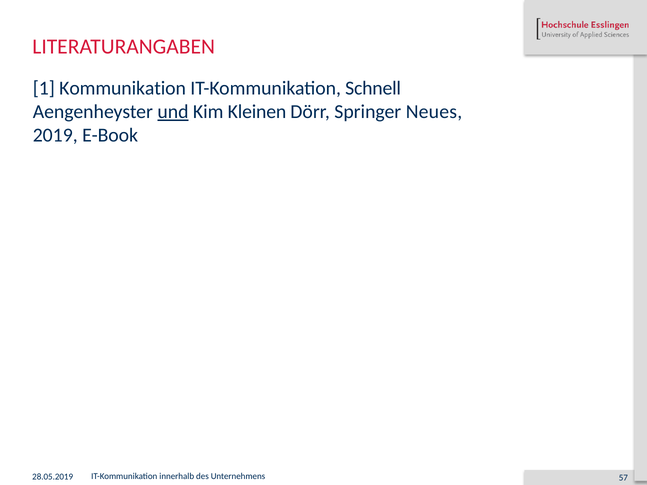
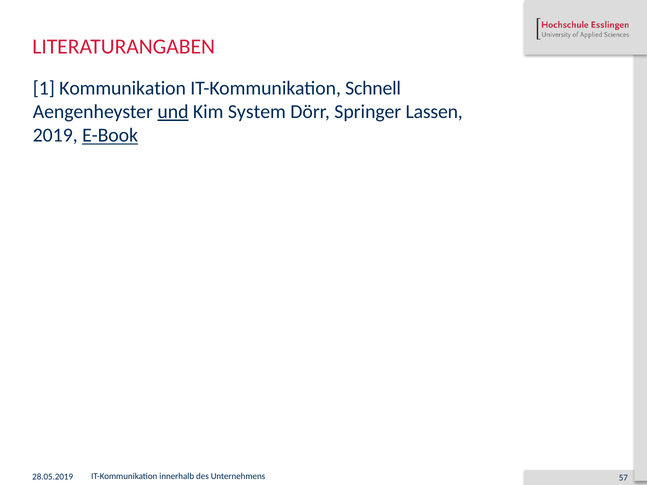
Kleinen: Kleinen -> System
Neues: Neues -> Lassen
E-Book underline: none -> present
